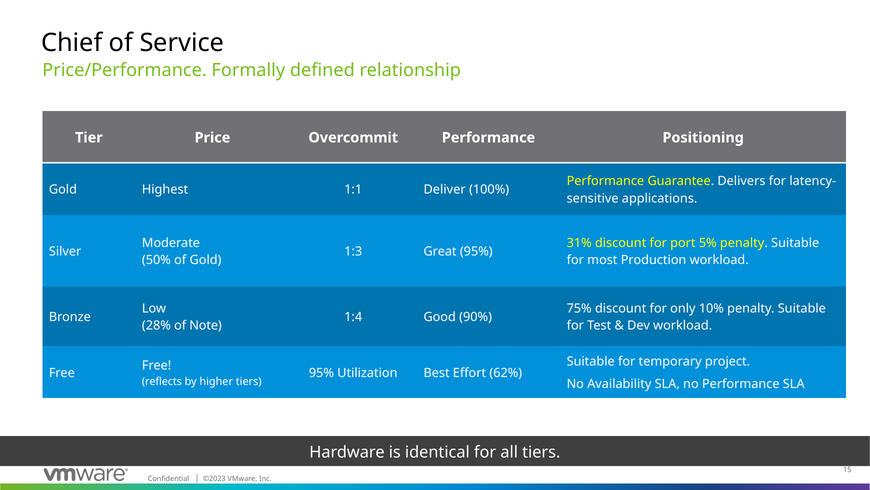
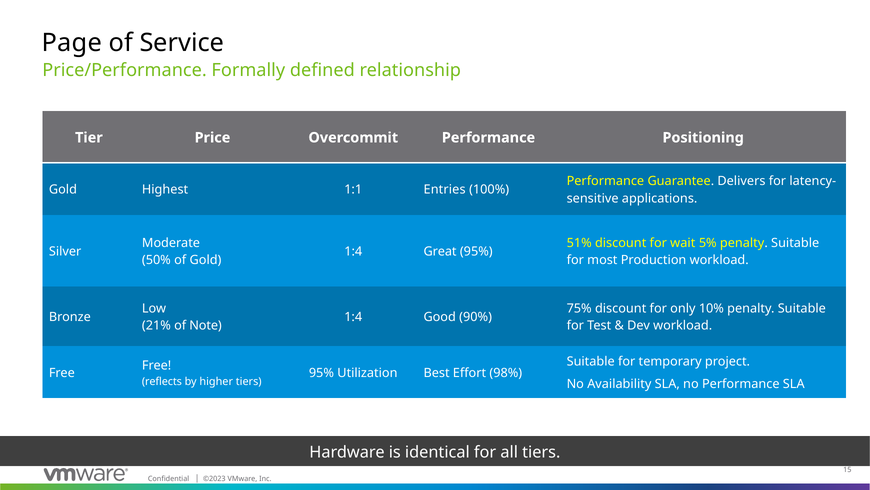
Chief: Chief -> Page
Deliver: Deliver -> Entries
31%: 31% -> 51%
port: port -> wait
1:3 at (353, 251): 1:3 -> 1:4
28%: 28% -> 21%
62%: 62% -> 98%
